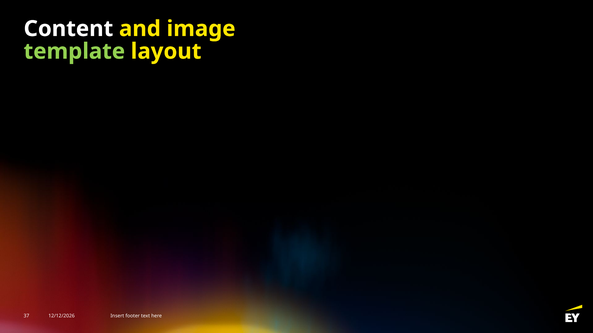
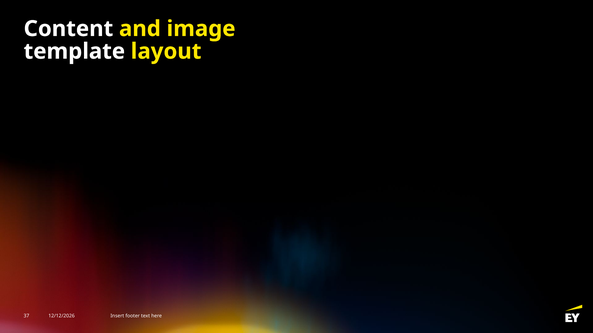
template colour: light green -> white
